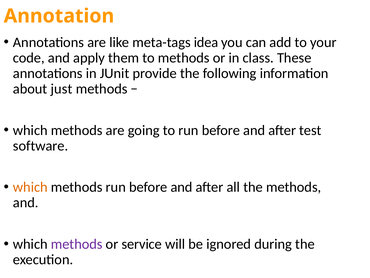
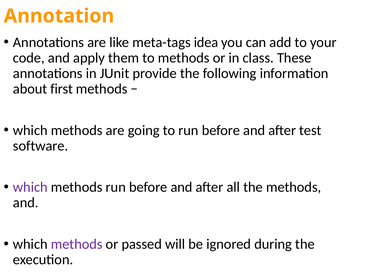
just: just -> first
which at (30, 187) colour: orange -> purple
service: service -> passed
